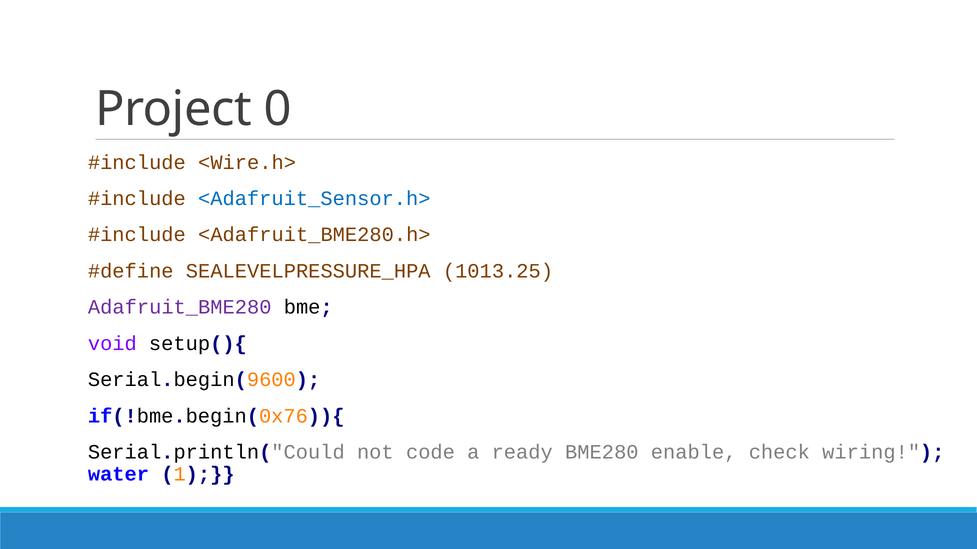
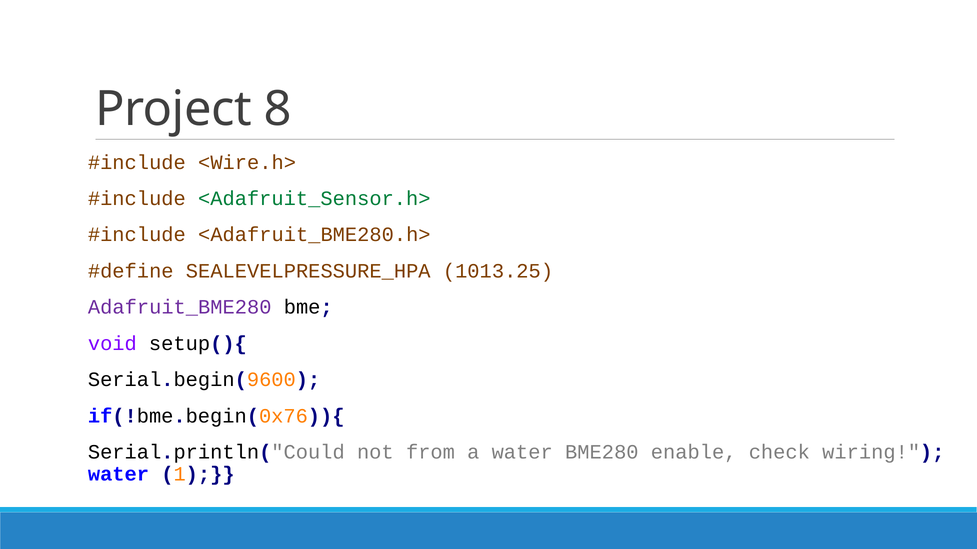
0: 0 -> 8
<Adafruit_Sensor.h> colour: blue -> green
code: code -> from
a ready: ready -> water
